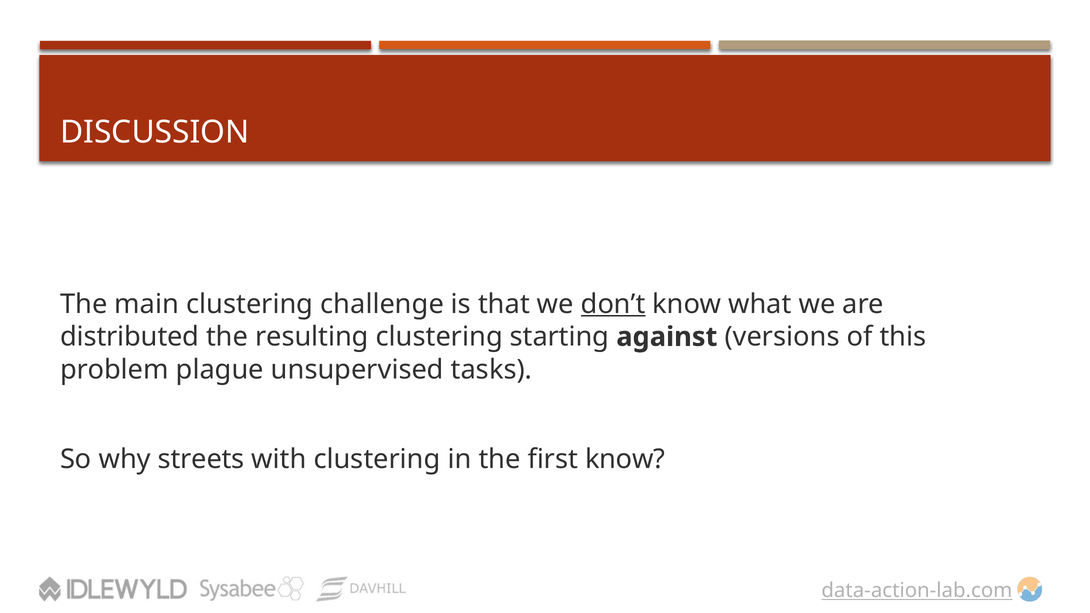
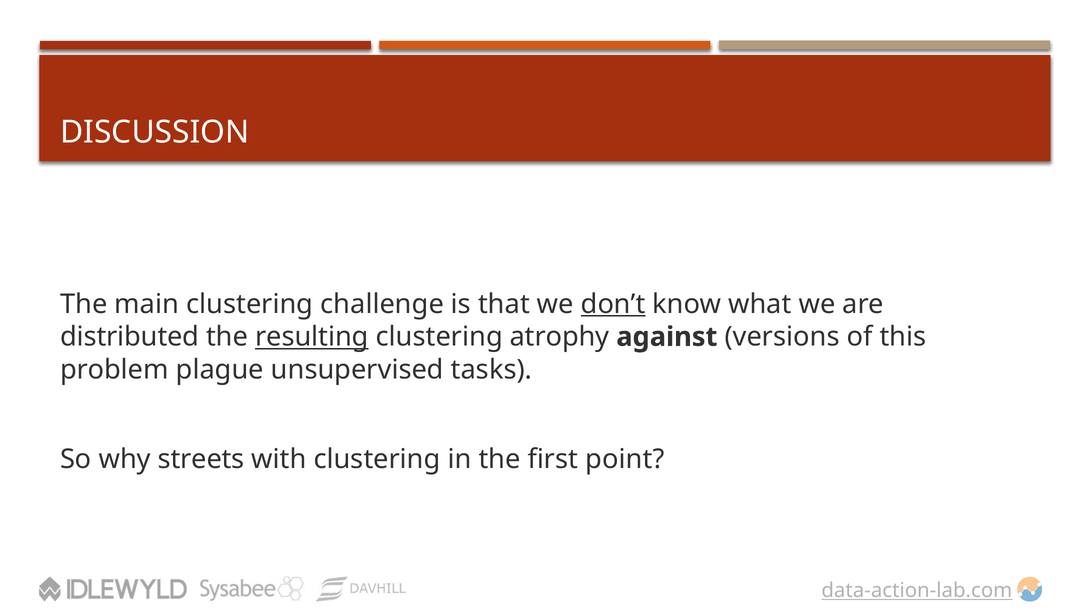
resulting underline: none -> present
starting: starting -> atrophy
first know: know -> point
